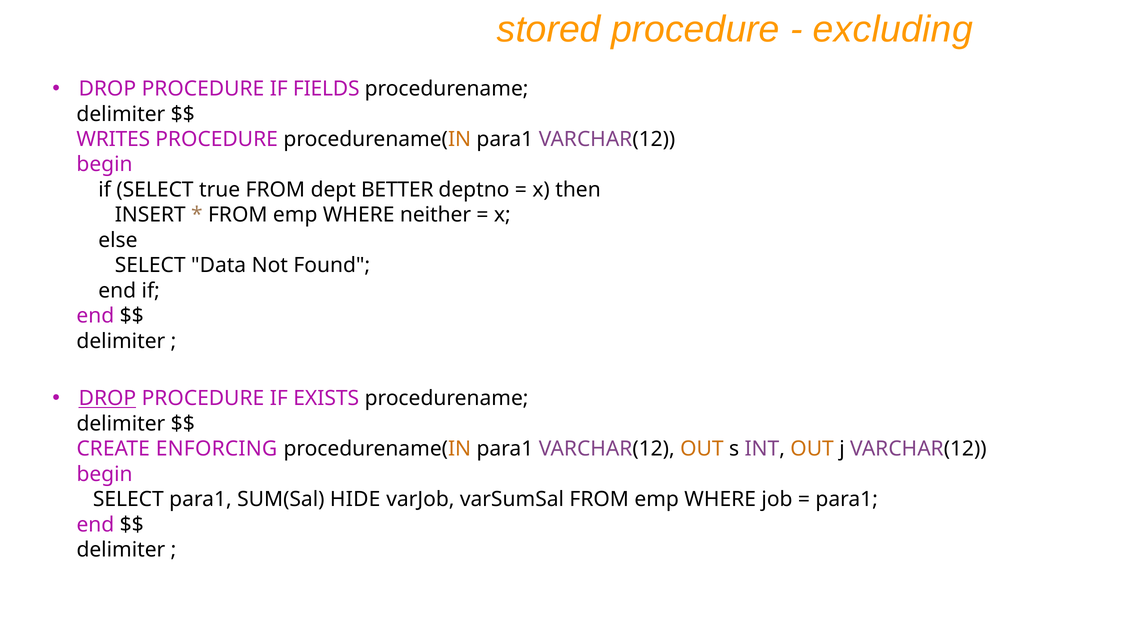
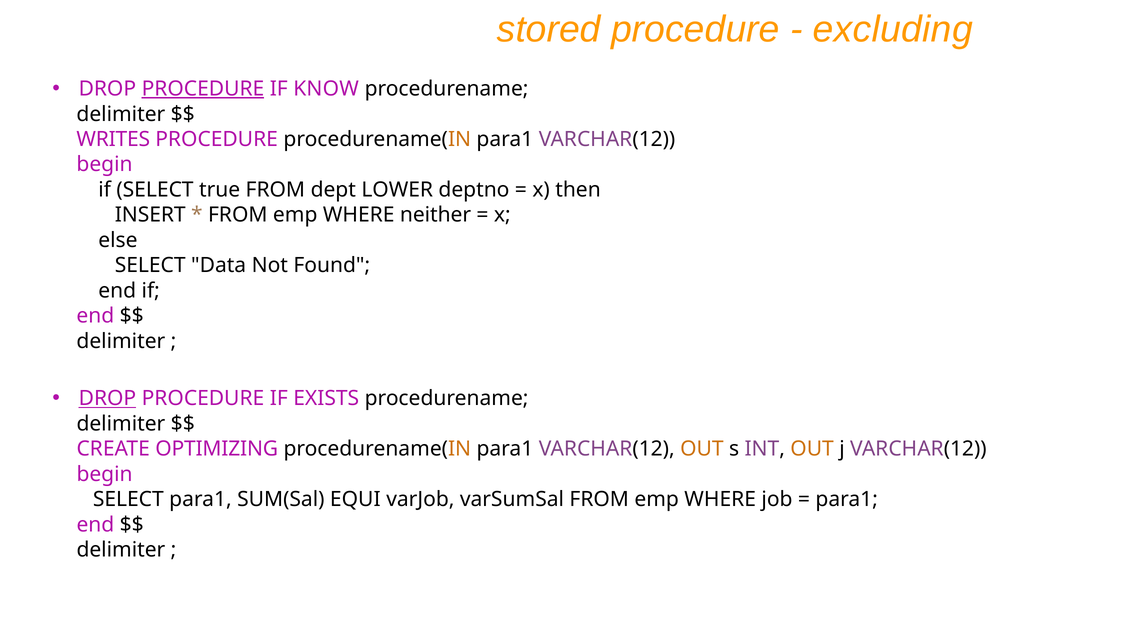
PROCEDURE at (203, 89) underline: none -> present
FIELDS: FIELDS -> KNOW
BETTER: BETTER -> LOWER
ENFORCING: ENFORCING -> OPTIMIZING
HIDE: HIDE -> EQUI
